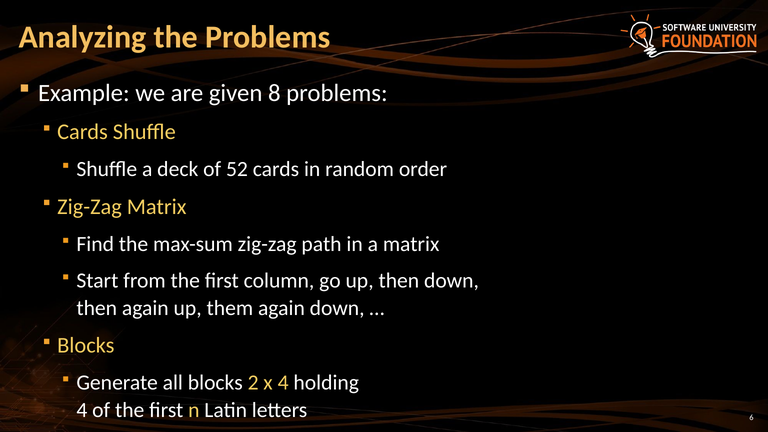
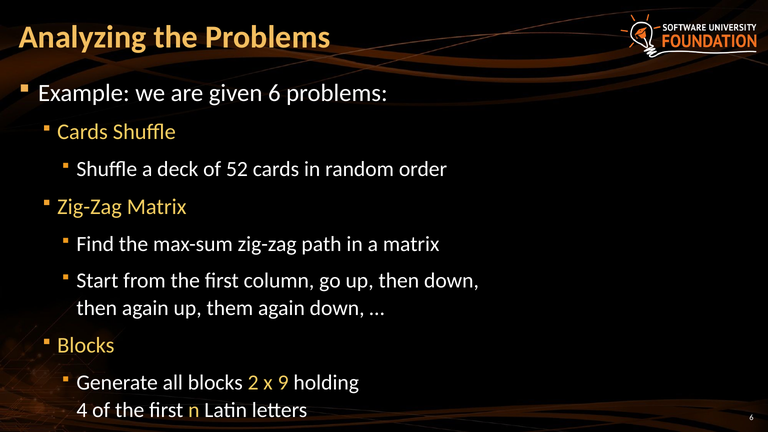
given 8: 8 -> 6
x 4: 4 -> 9
